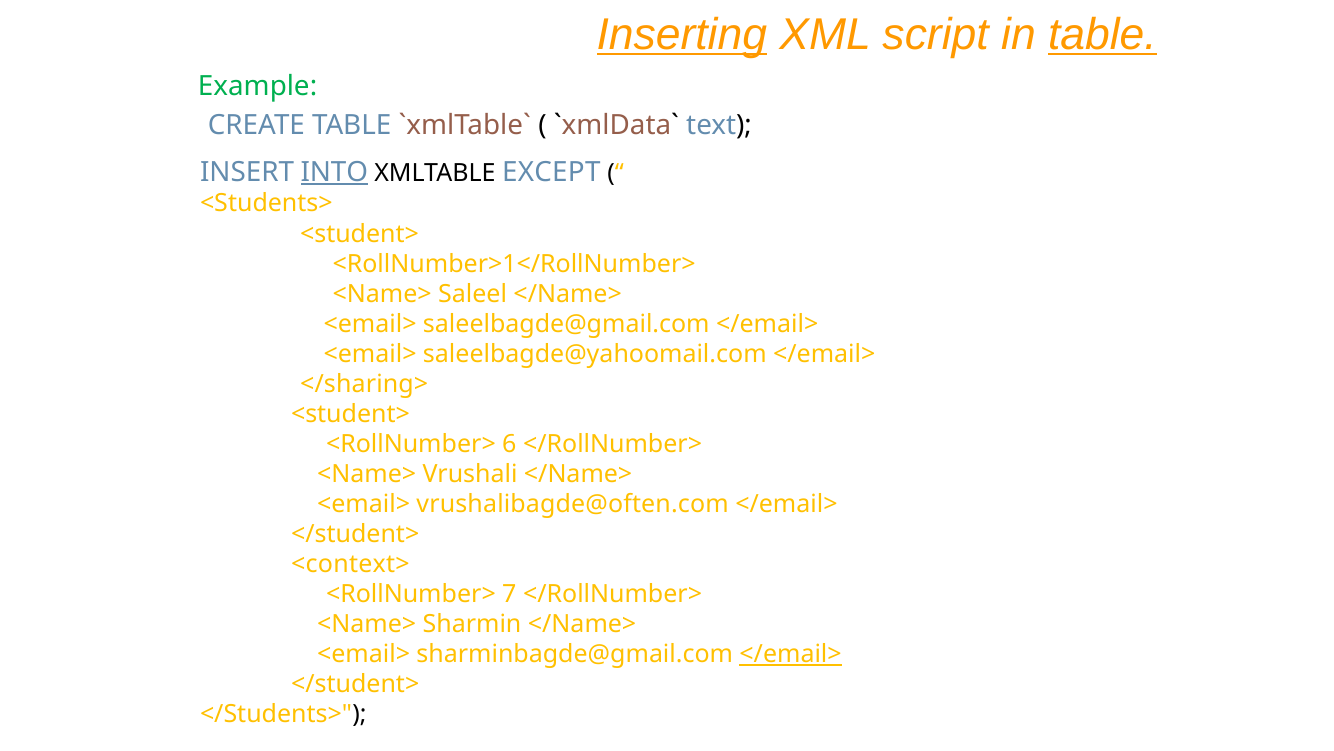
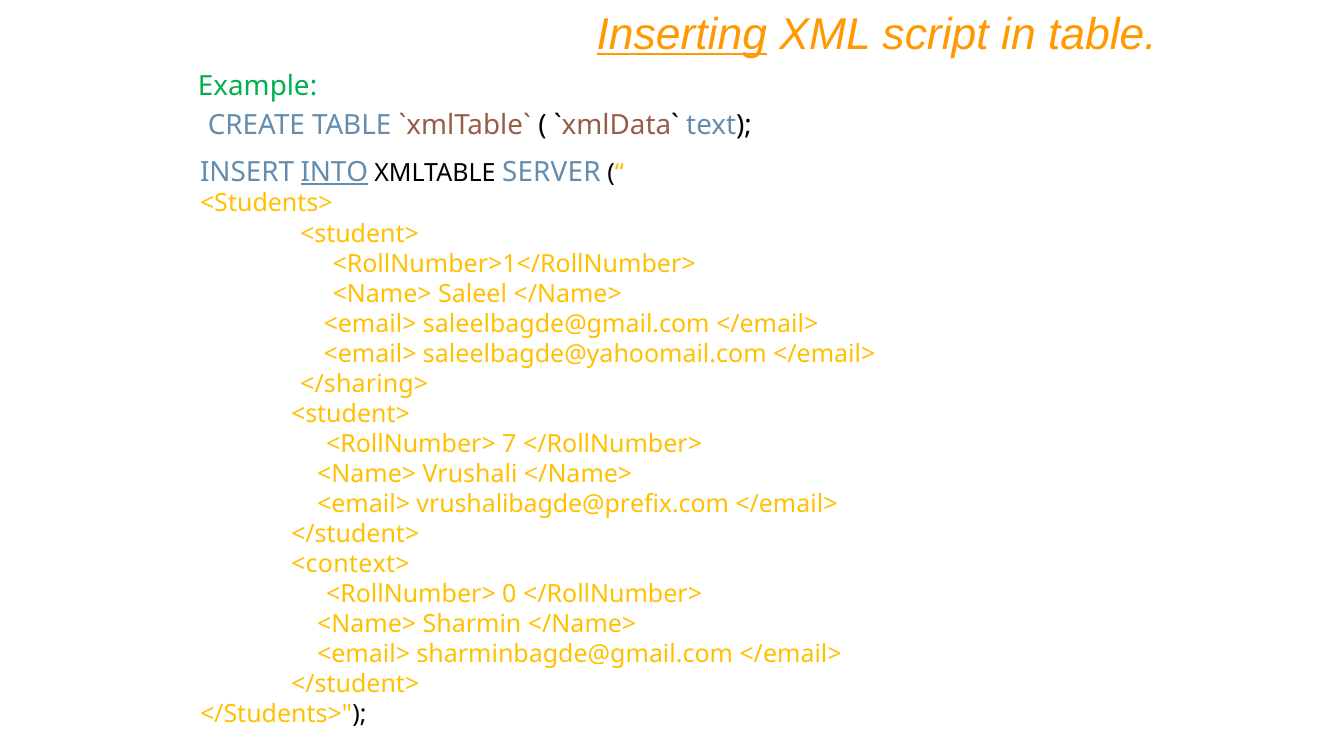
table at (1102, 35) underline: present -> none
EXCEPT: EXCEPT -> SERVER
6: 6 -> 7
vrushalibagde@often.com: vrushalibagde@often.com -> vrushalibagde@prefix.com
7: 7 -> 0
</email> at (791, 654) underline: present -> none
